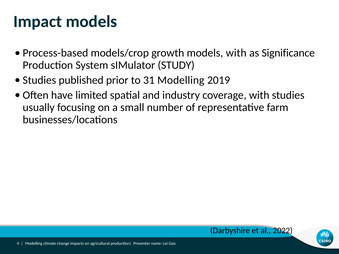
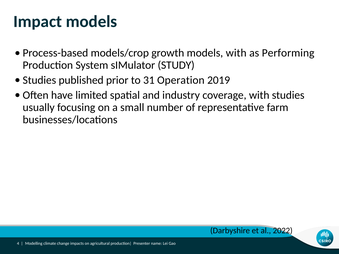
Significance: Significance -> Performing
31 Modelling: Modelling -> Operation
